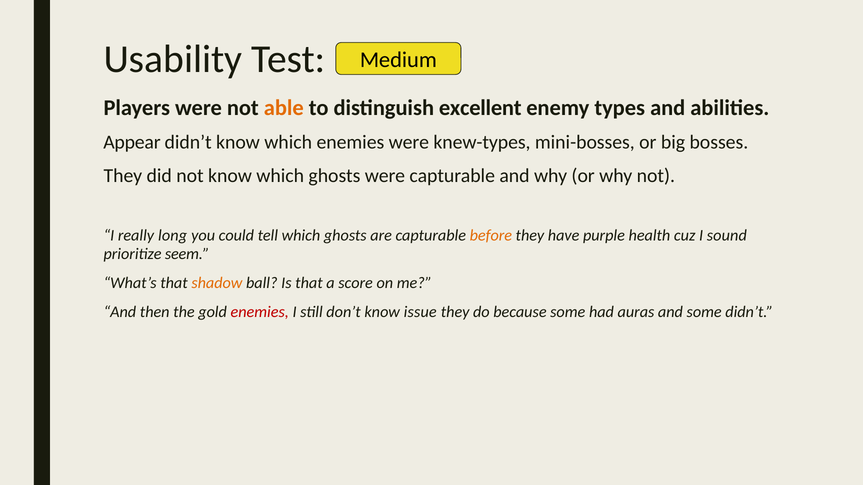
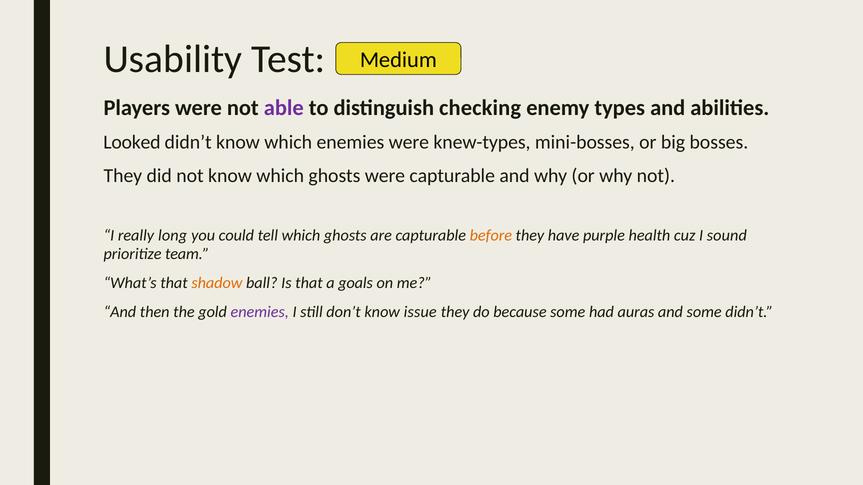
able colour: orange -> purple
excellent: excellent -> checking
Appear: Appear -> Looked
seem: seem -> team
score: score -> goals
enemies at (260, 312) colour: red -> purple
